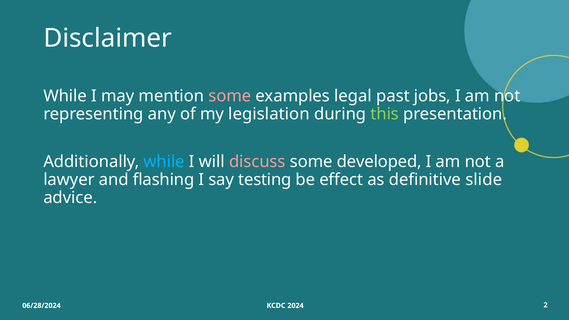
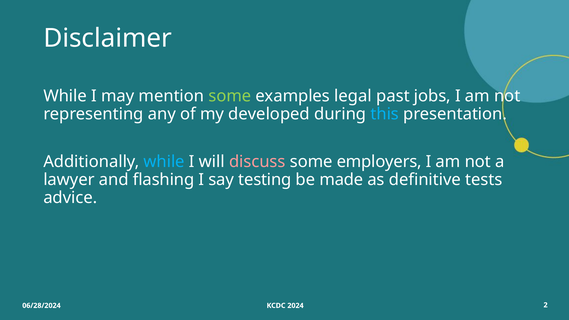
some at (230, 96) colour: pink -> light green
legislation: legislation -> developed
this colour: light green -> light blue
developed: developed -> employers
effect: effect -> made
slide: slide -> tests
